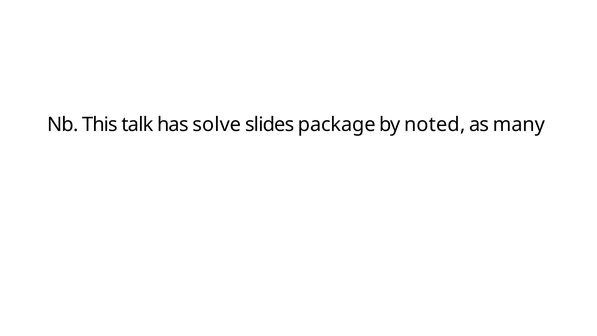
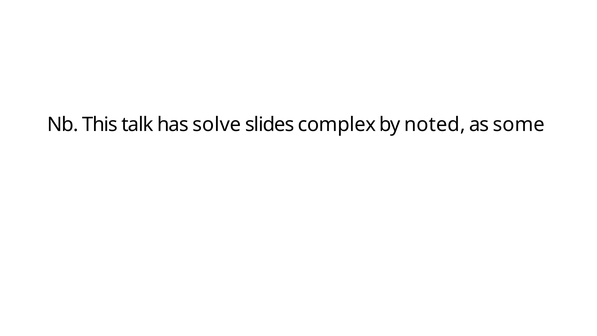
package: package -> complex
many: many -> some
